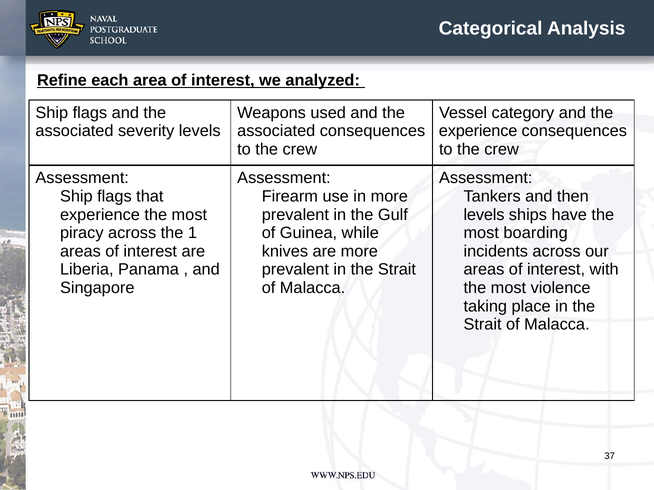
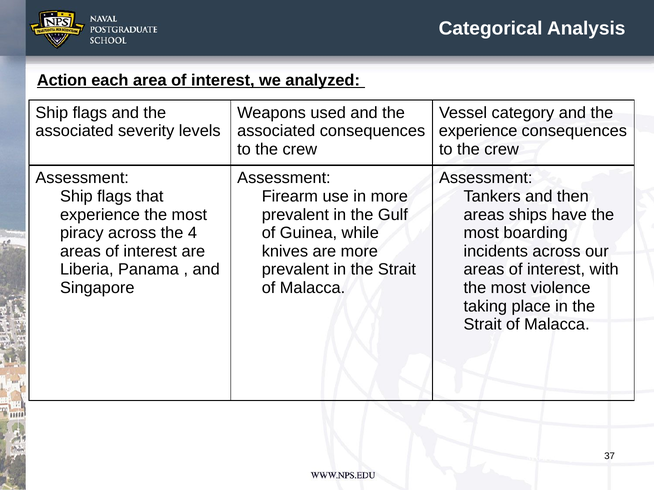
Refine: Refine -> Action
levels at (484, 215): levels -> areas
1: 1 -> 4
